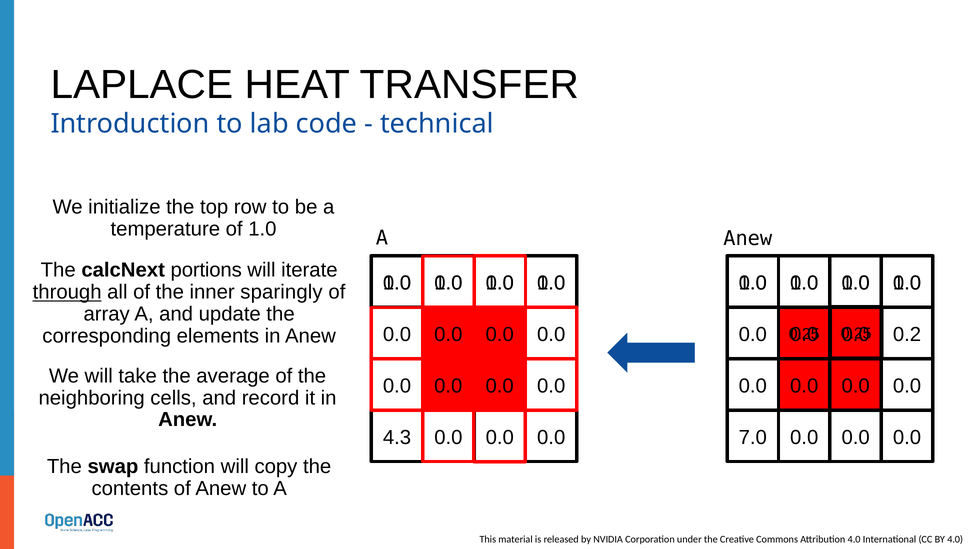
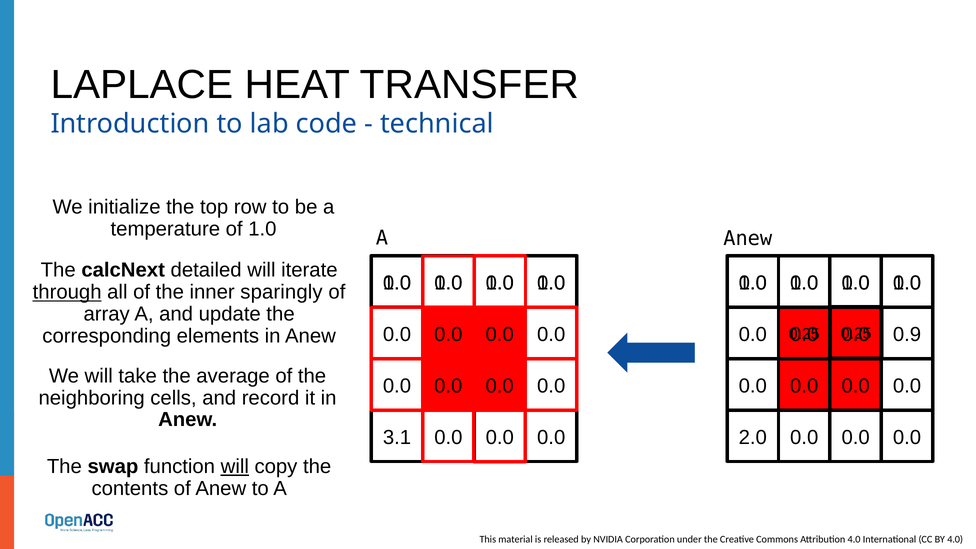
portions: portions -> detailed
0.2: 0.2 -> 0.9
4.3: 4.3 -> 3.1
7.0: 7.0 -> 2.0
will at (235, 467) underline: none -> present
